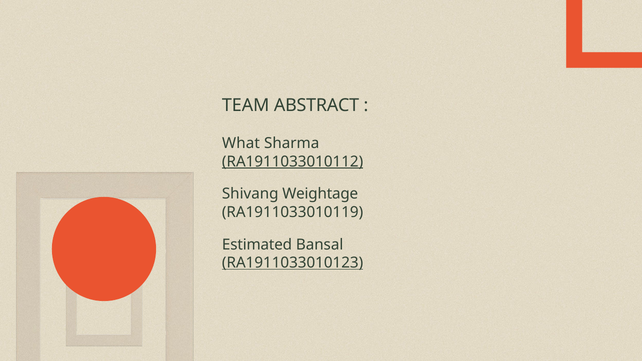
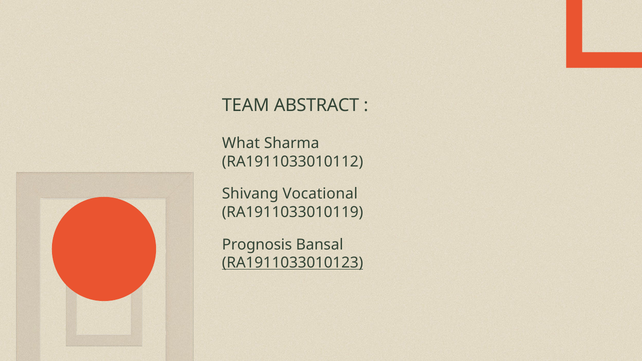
RA1911033010112 underline: present -> none
Weightage: Weightage -> Vocational
Estimated: Estimated -> Prognosis
